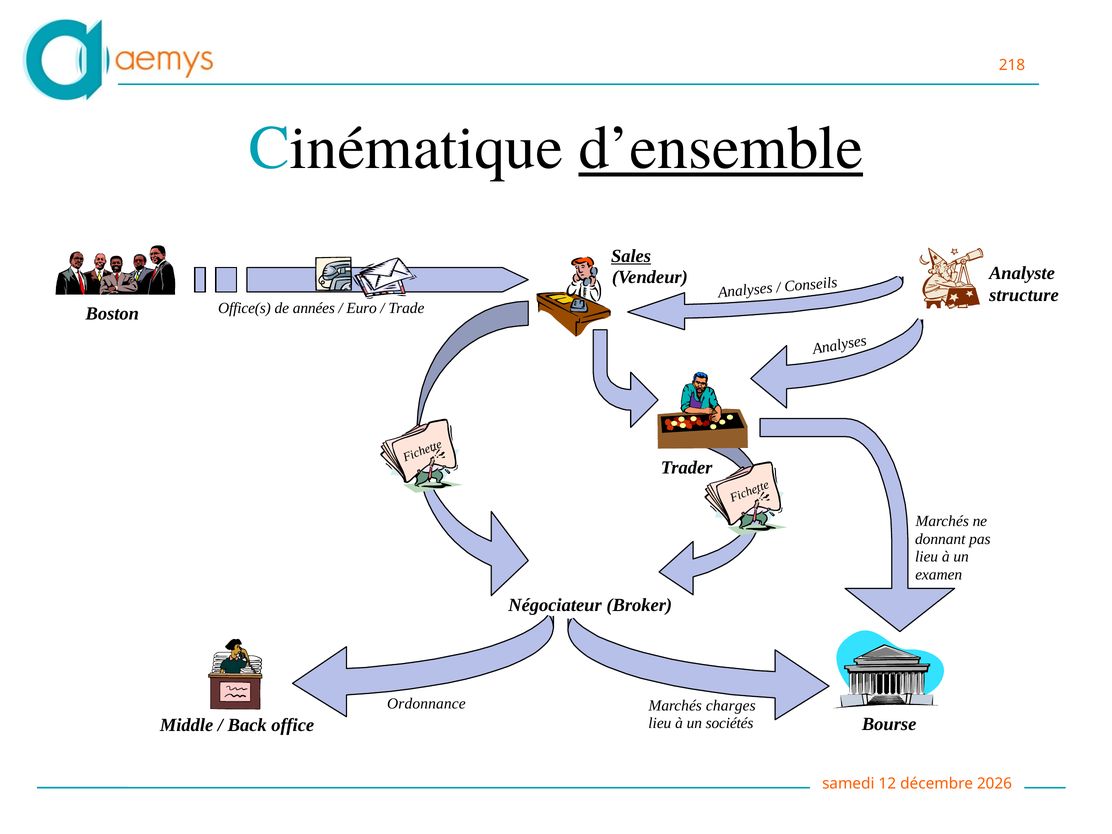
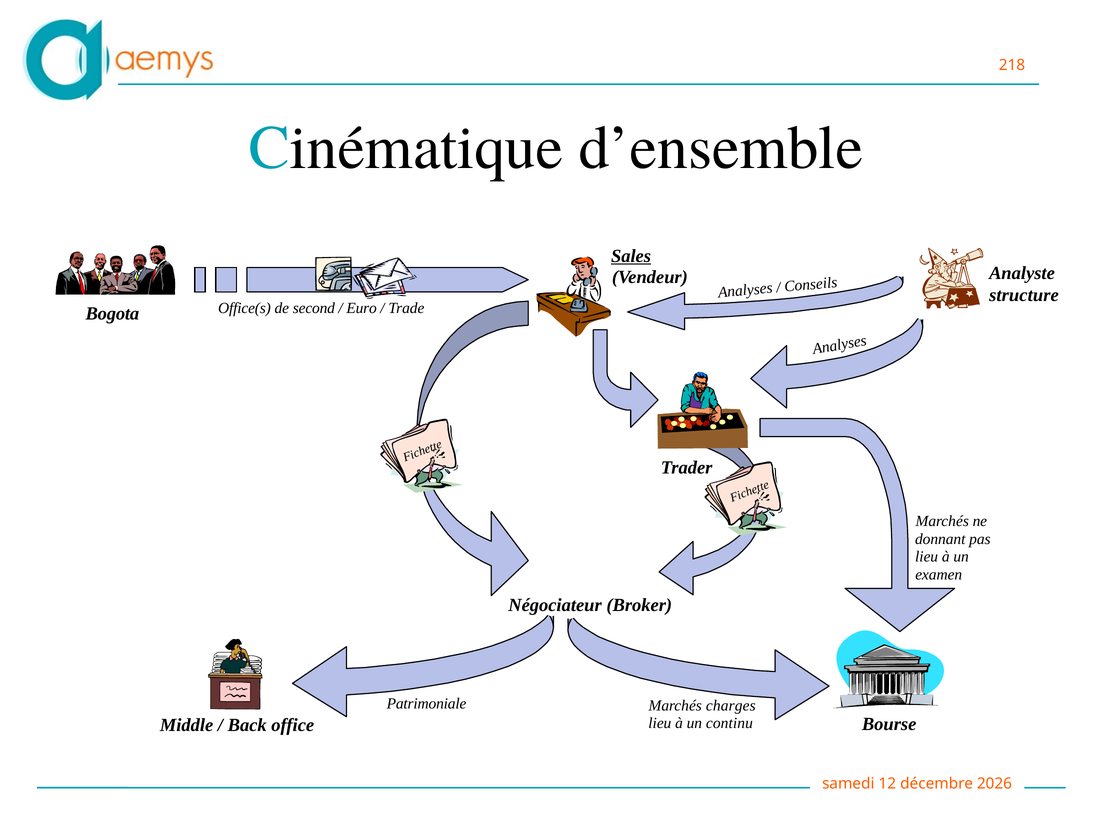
d’ensemble underline: present -> none
années: années -> second
Boston: Boston -> Bogota
Ordonnance: Ordonnance -> Patrimoniale
sociétés: sociétés -> continu
